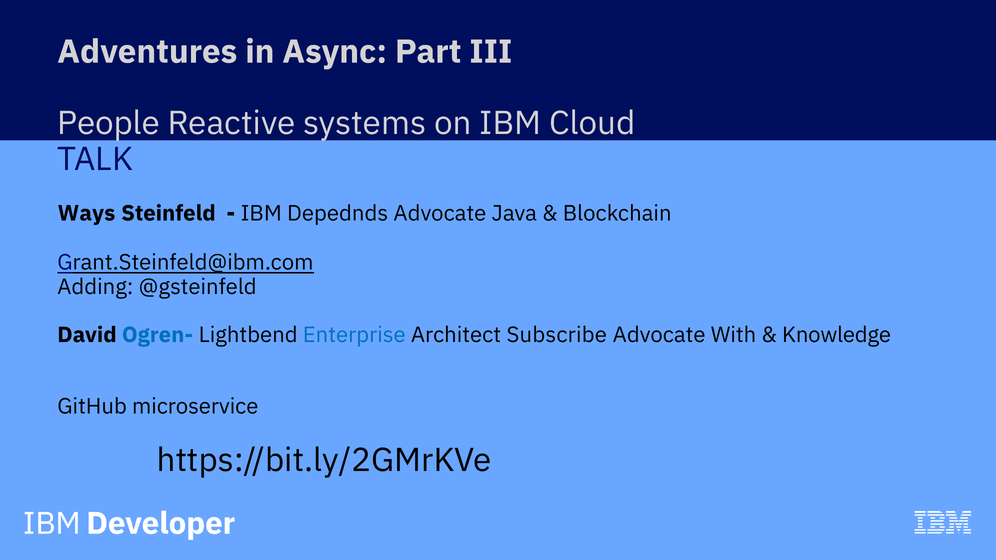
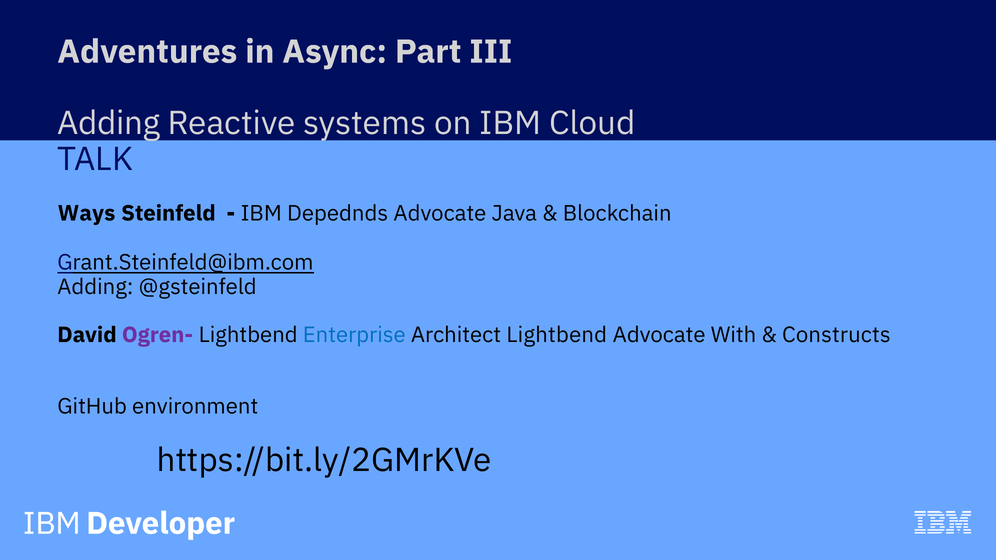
People at (109, 124): People -> Adding
Ogren- colour: blue -> purple
Architect Subscribe: Subscribe -> Lightbend
Knowledge: Knowledge -> Constructs
microservice: microservice -> environment
